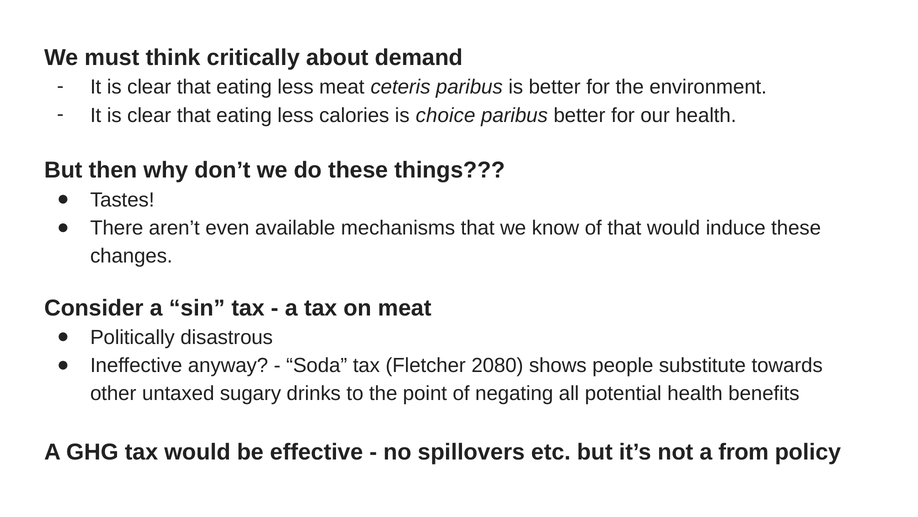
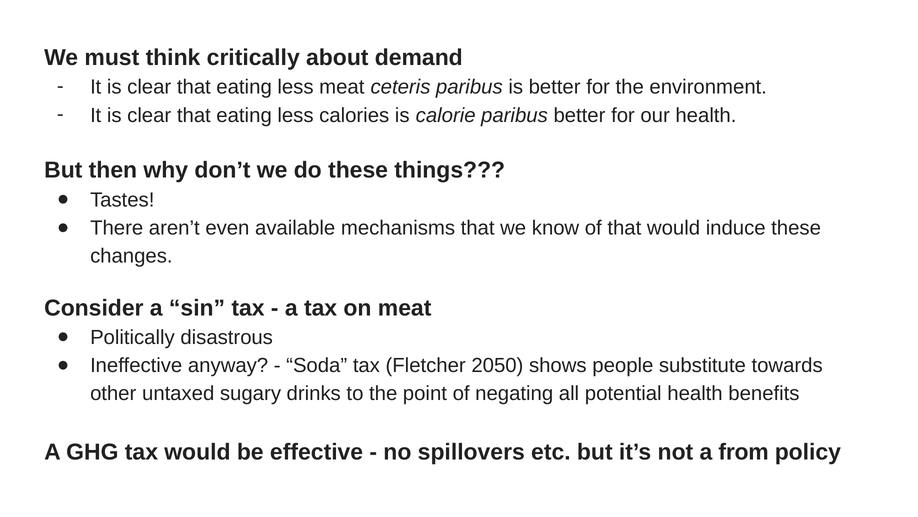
choice: choice -> calorie
2080: 2080 -> 2050
